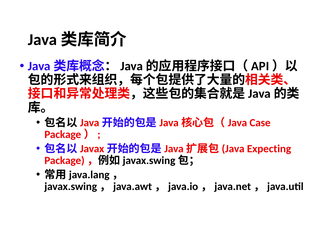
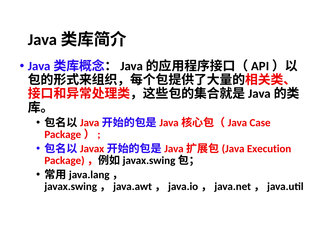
Expecting: Expecting -> Execution
